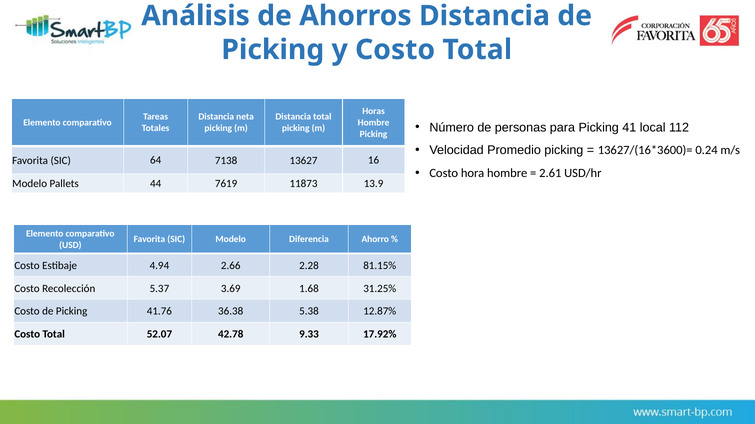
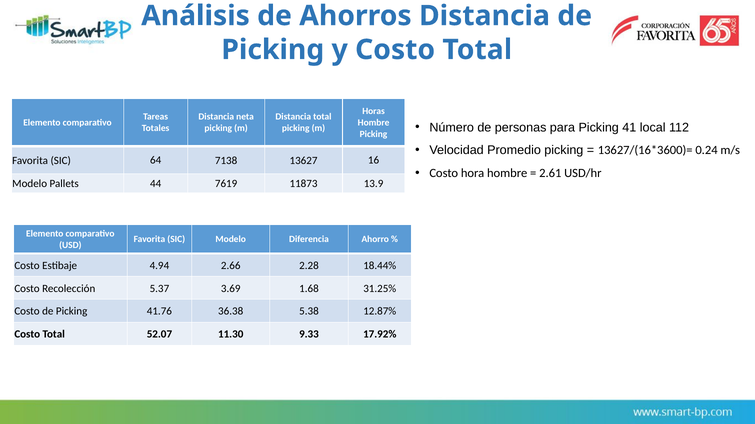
81.15%: 81.15% -> 18.44%
42.78: 42.78 -> 11.30
